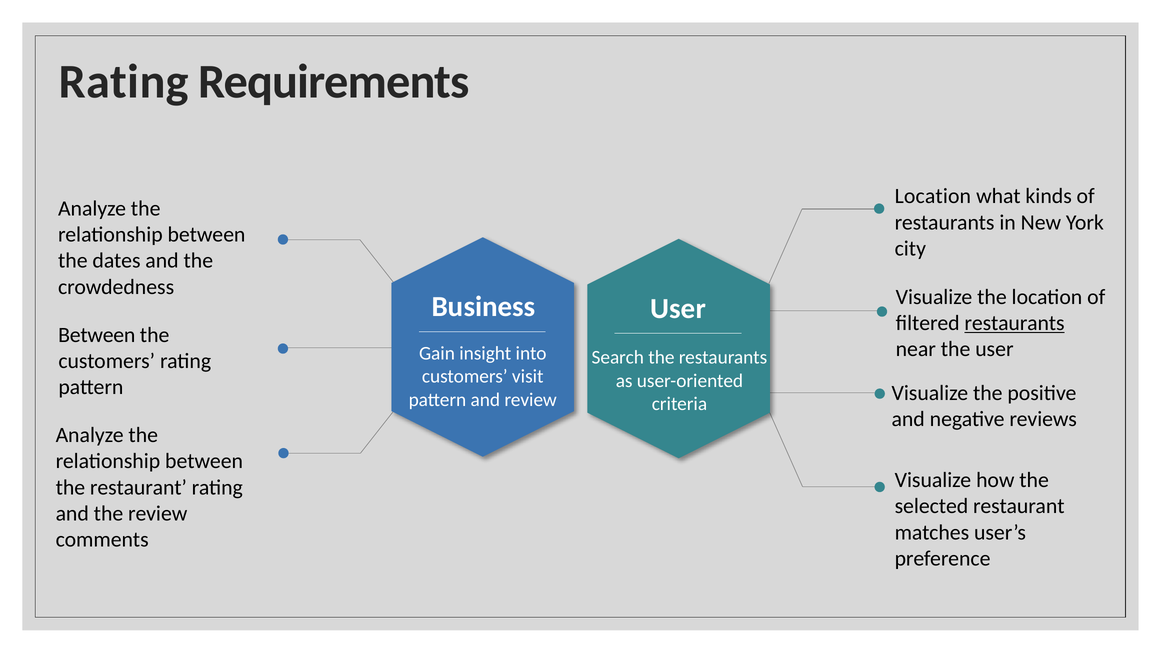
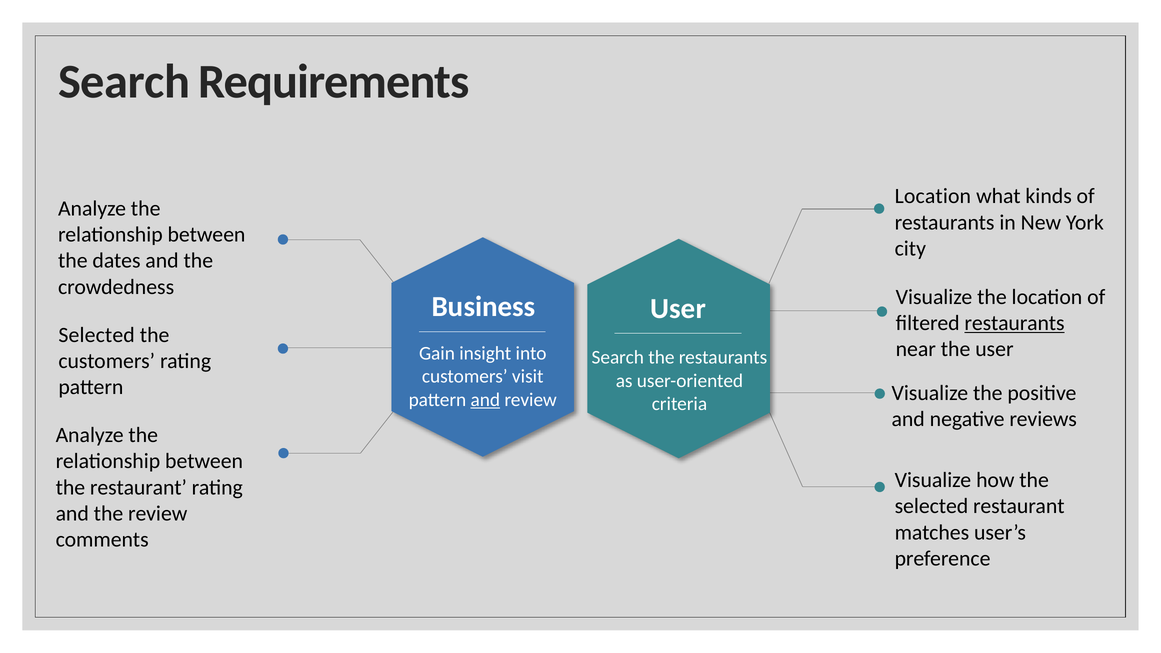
Rating at (124, 82): Rating -> Search
Between at (97, 335): Between -> Selected
and at (485, 400) underline: none -> present
